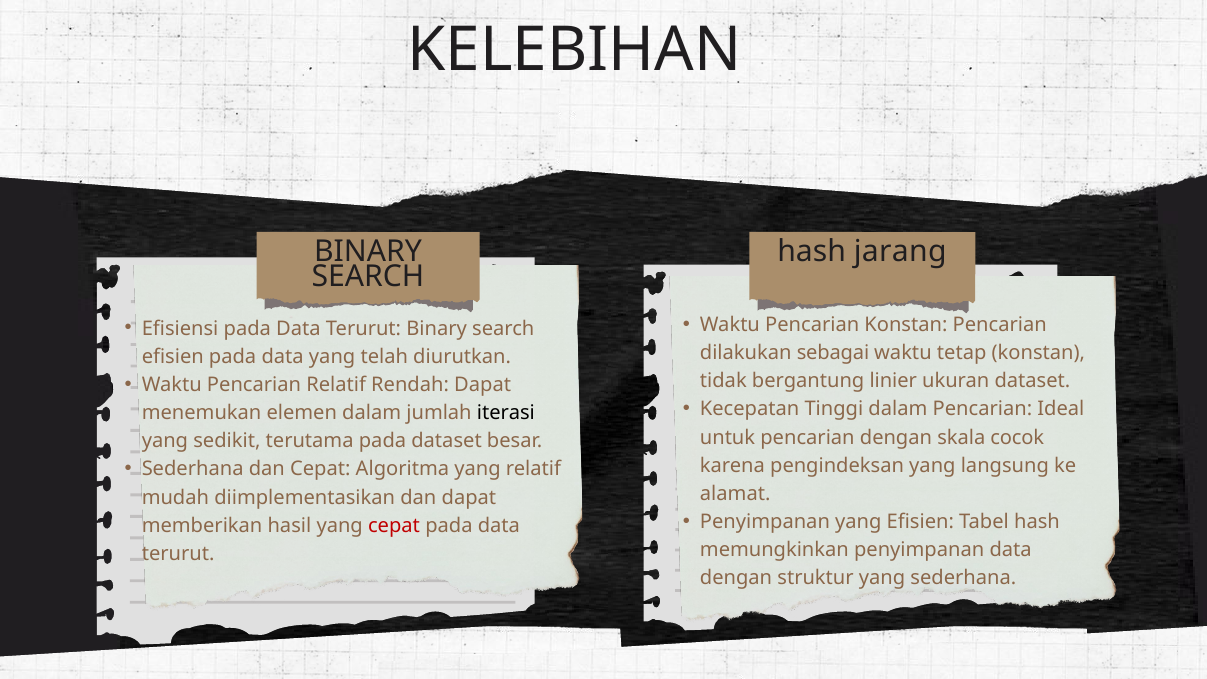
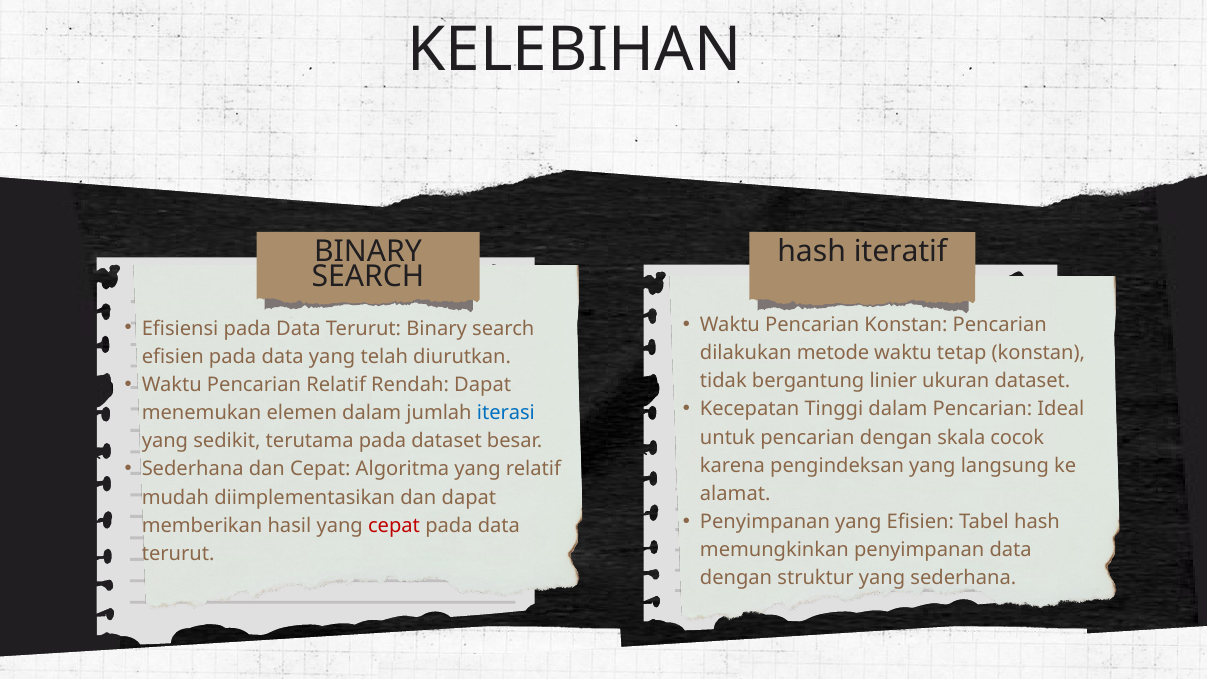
jarang: jarang -> iteratif
sebagai: sebagai -> metode
iterasi colour: black -> blue
